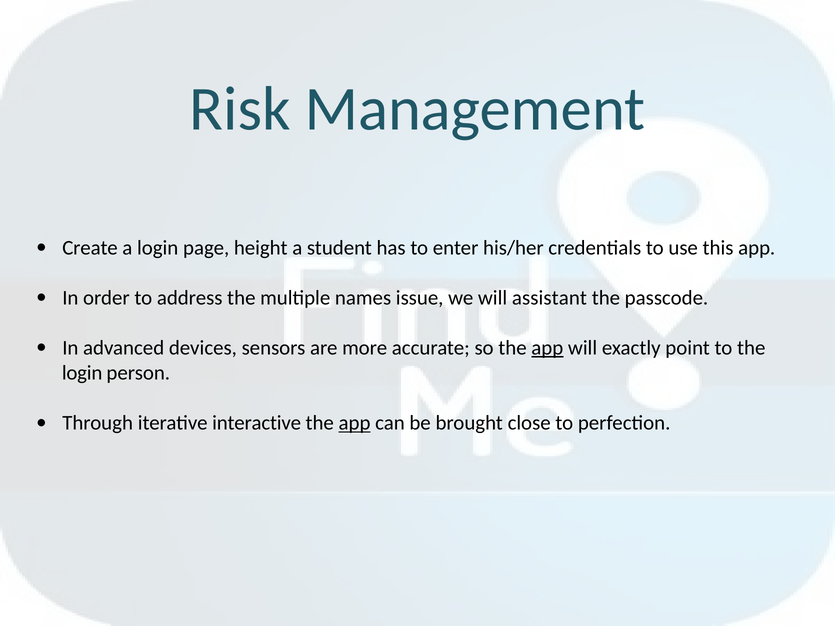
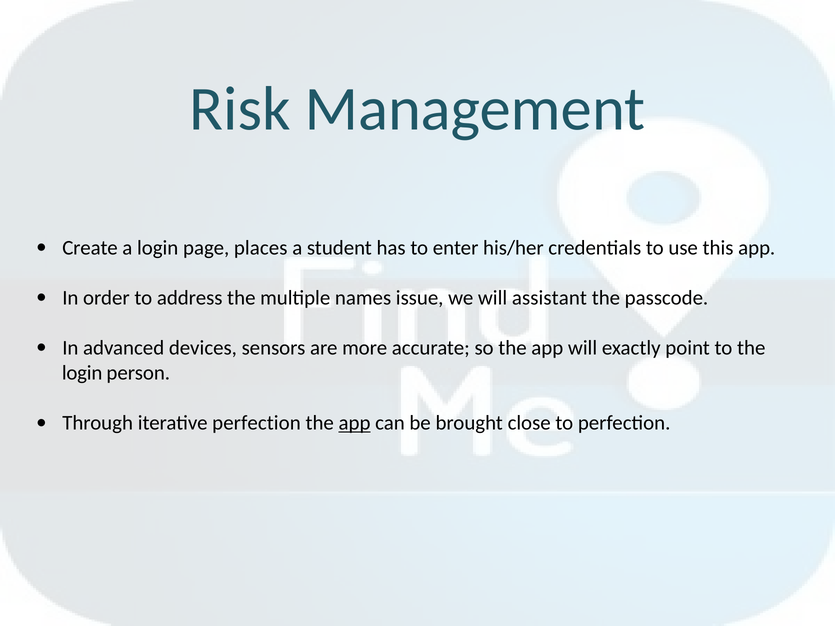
height: height -> places
app at (547, 348) underline: present -> none
iterative interactive: interactive -> perfection
